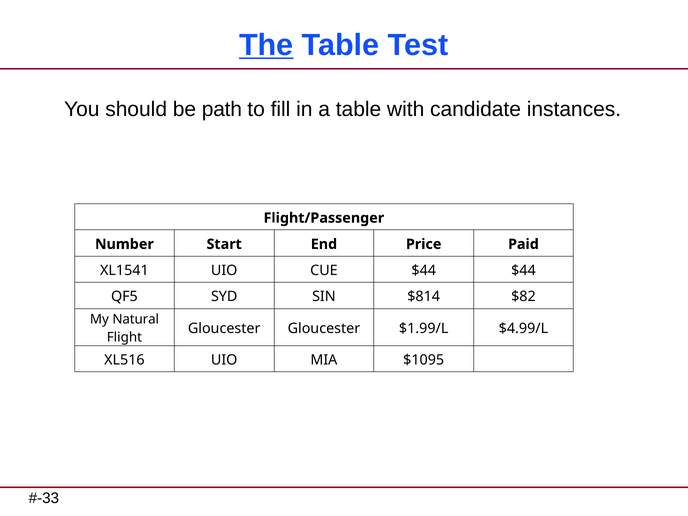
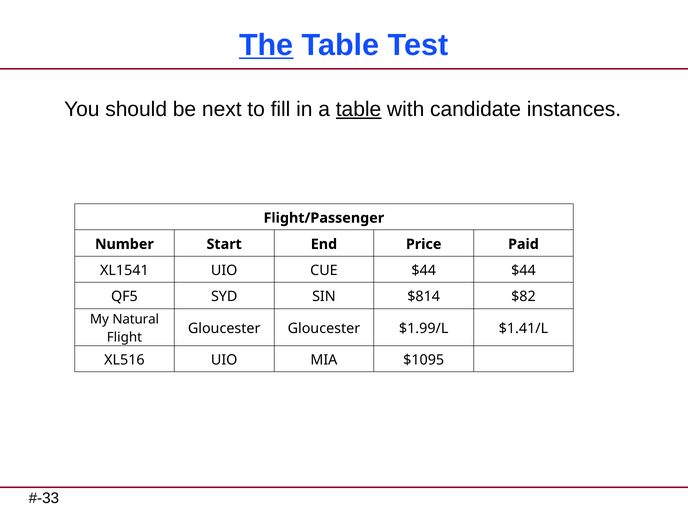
path: path -> next
table at (359, 109) underline: none -> present
$4.99/L: $4.99/L -> $1.41/L
